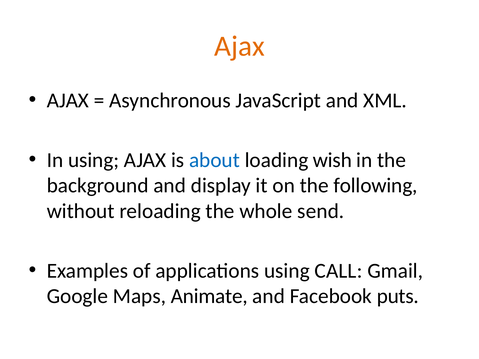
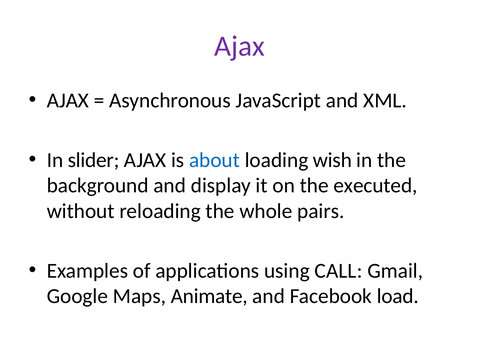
Ajax at (239, 46) colour: orange -> purple
In using: using -> slider
following: following -> executed
send: send -> pairs
puts: puts -> load
